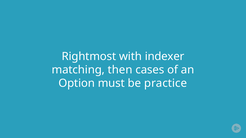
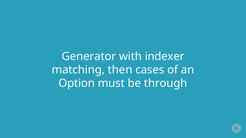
Rightmost: Rightmost -> Generator
practice: practice -> through
